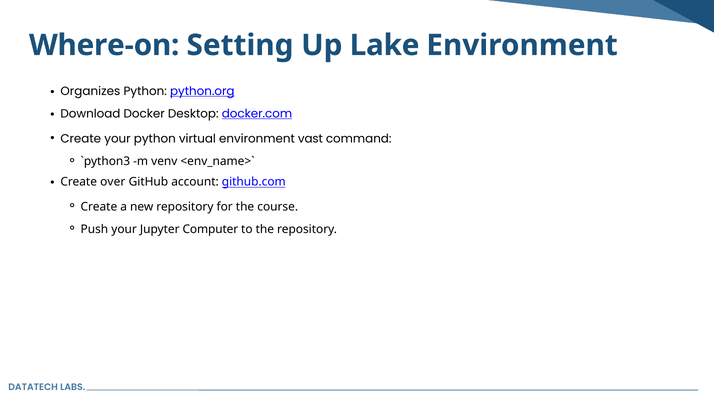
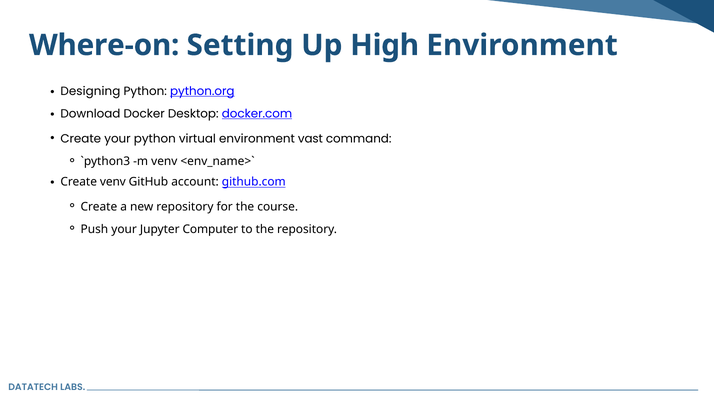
Lake: Lake -> High
Organizes: Organizes -> Designing
Create over: over -> venv
